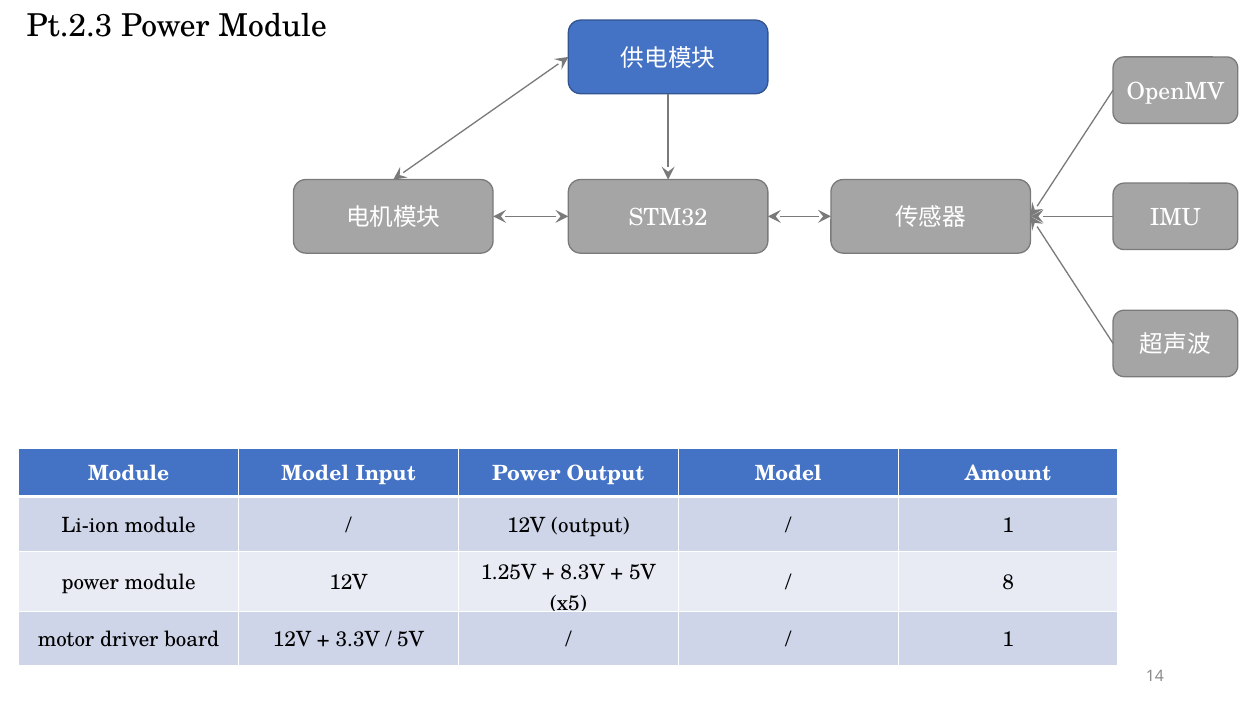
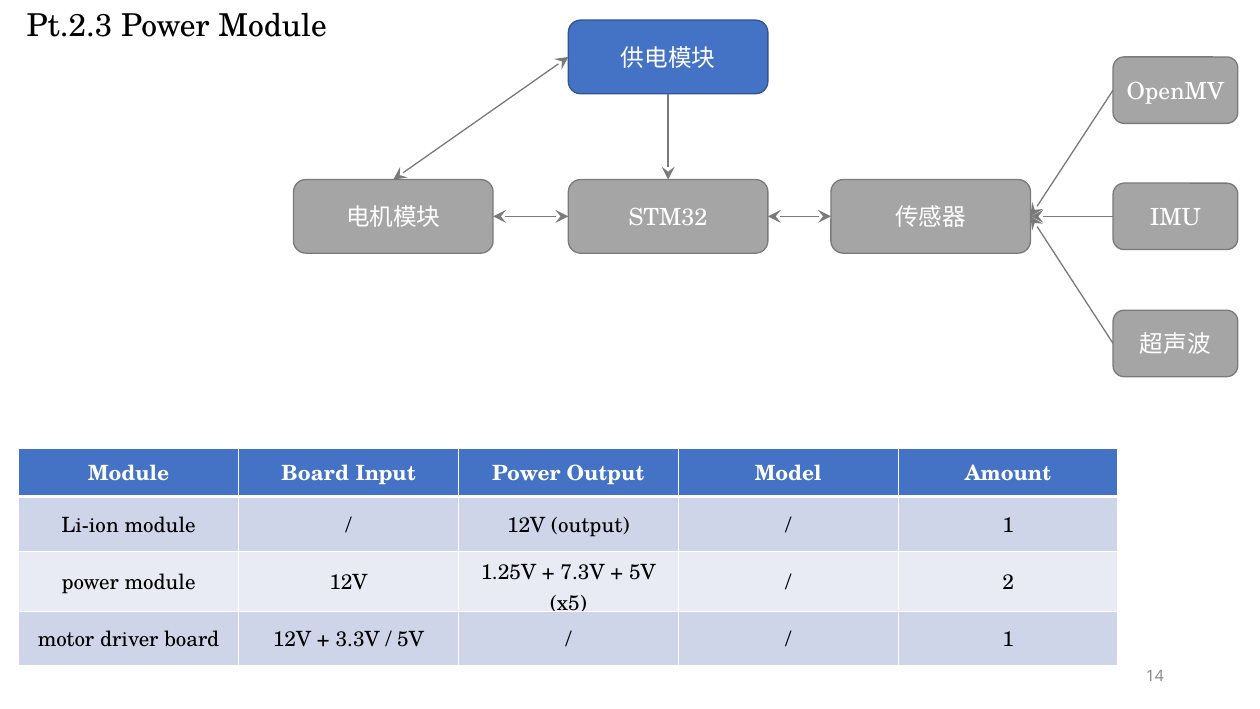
Module Model: Model -> Board
8.3V: 8.3V -> 7.3V
8: 8 -> 2
